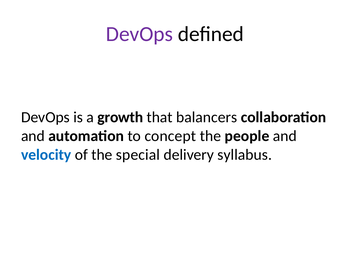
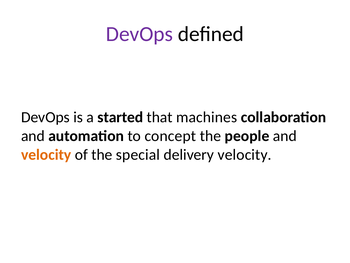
growth: growth -> started
balancers: balancers -> machines
velocity at (46, 154) colour: blue -> orange
delivery syllabus: syllabus -> velocity
